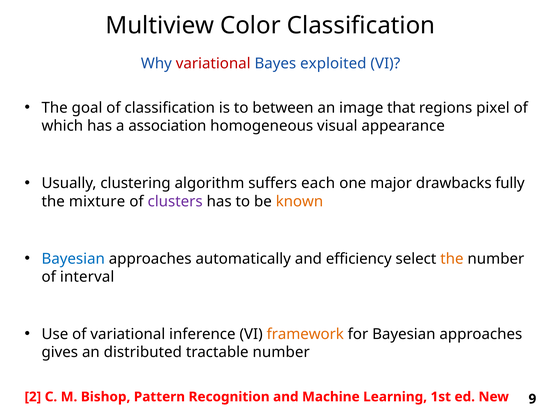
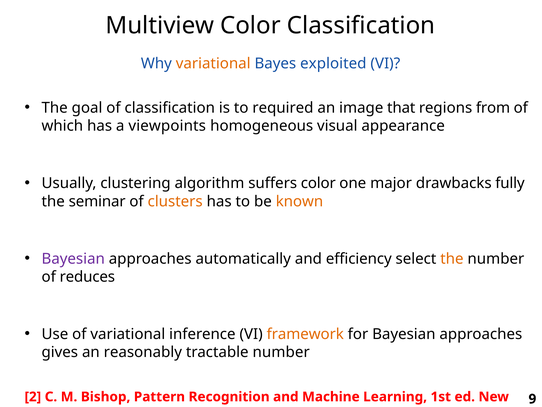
variational at (213, 63) colour: red -> orange
between: between -> required
pixel: pixel -> from
association: association -> viewpoints
suffers each: each -> color
mixture: mixture -> seminar
clusters colour: purple -> orange
Bayesian at (73, 258) colour: blue -> purple
interval: interval -> reduces
distributed: distributed -> reasonably
